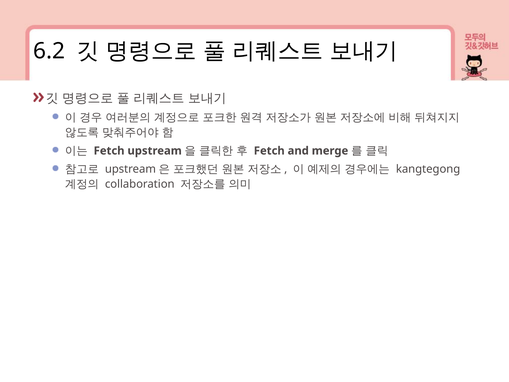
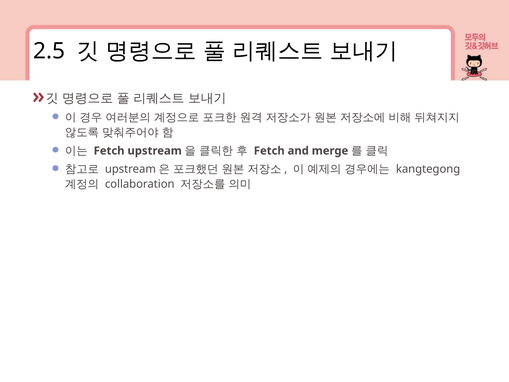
6.2: 6.2 -> 2.5
